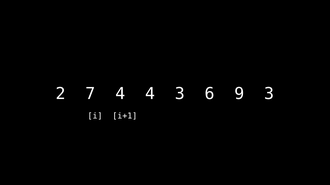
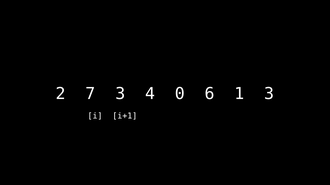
7 4: 4 -> 3
4 3: 3 -> 0
9: 9 -> 1
